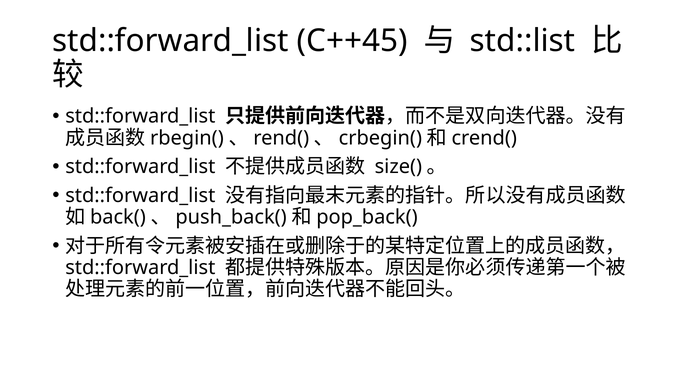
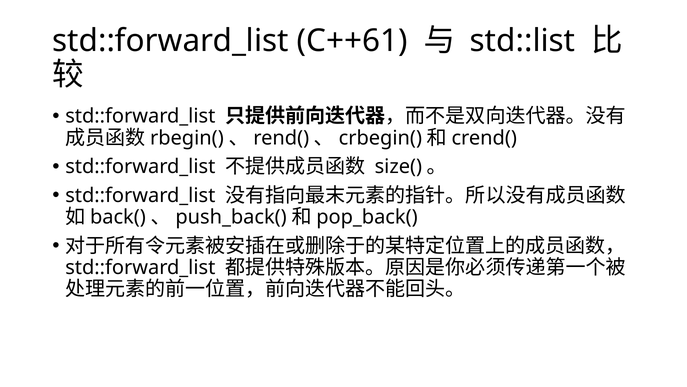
C++45: C++45 -> C++61
